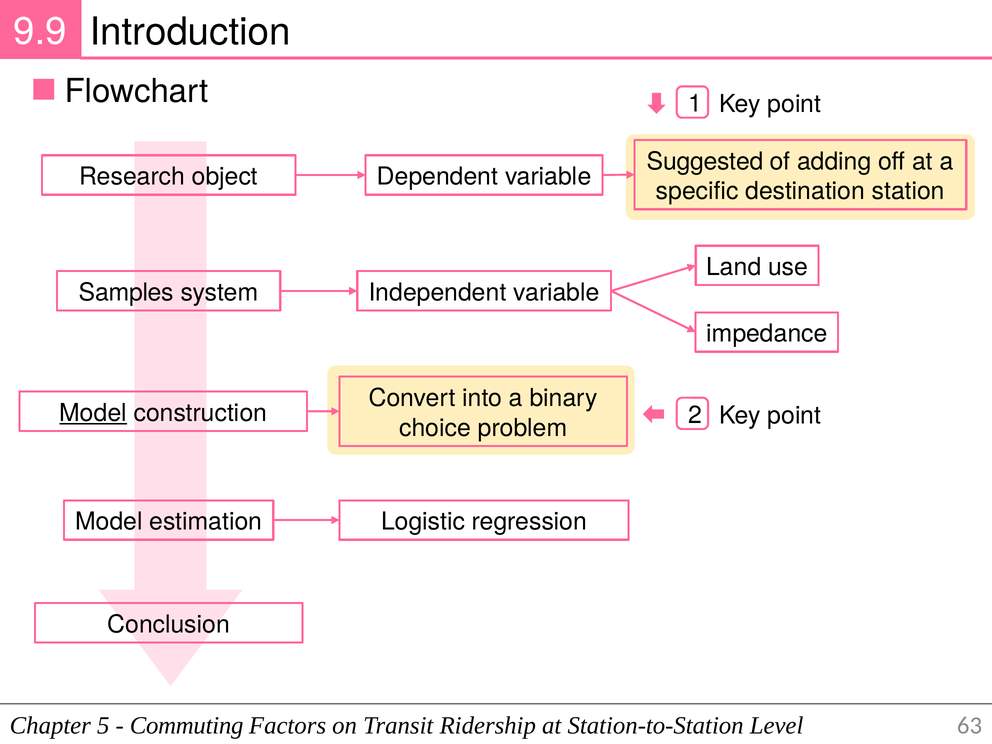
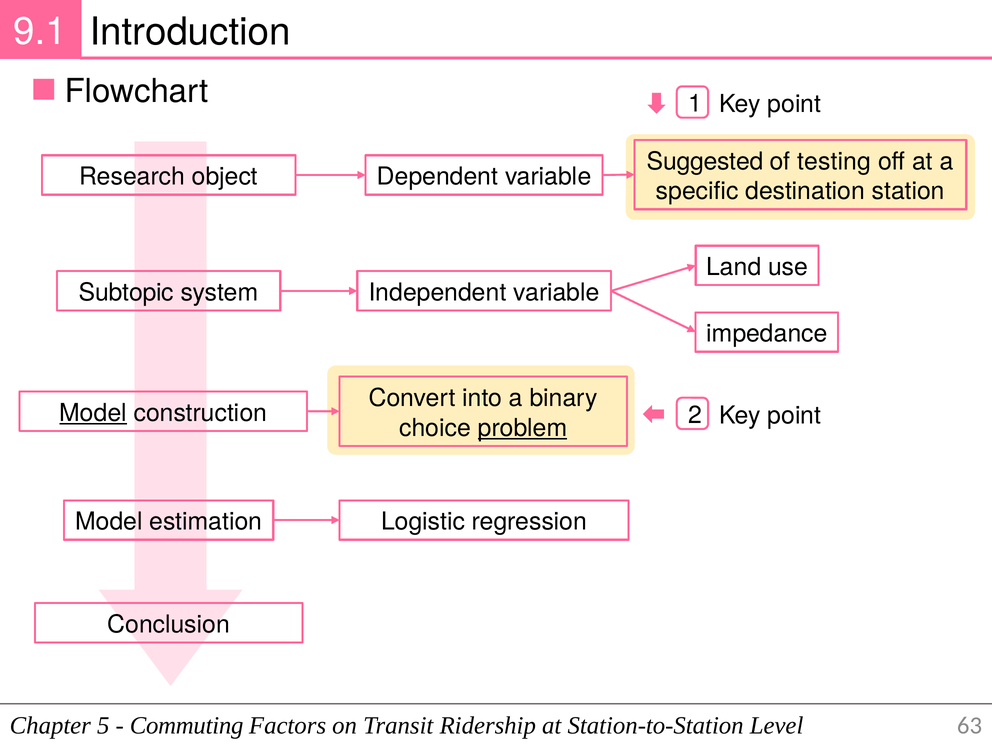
9.9: 9.9 -> 9.1
adding: adding -> testing
Samples: Samples -> Subtopic
problem underline: none -> present
